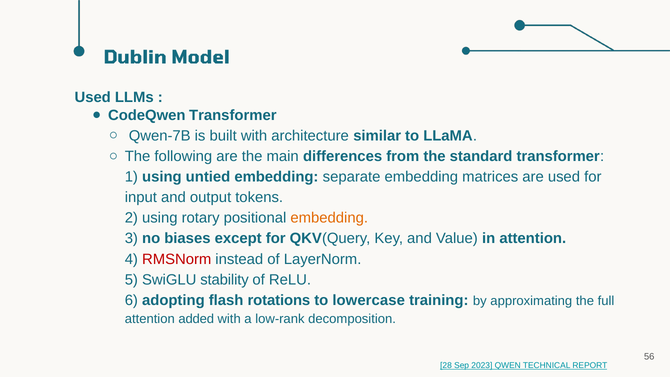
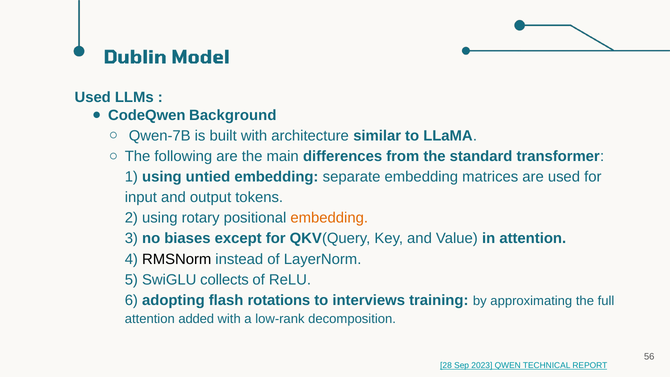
CodeQwen Transformer: Transformer -> Background
RMSNorm colour: red -> black
stability: stability -> collects
lowercase: lowercase -> interviews
